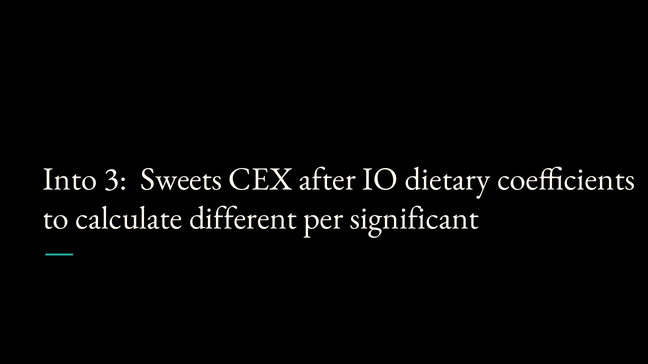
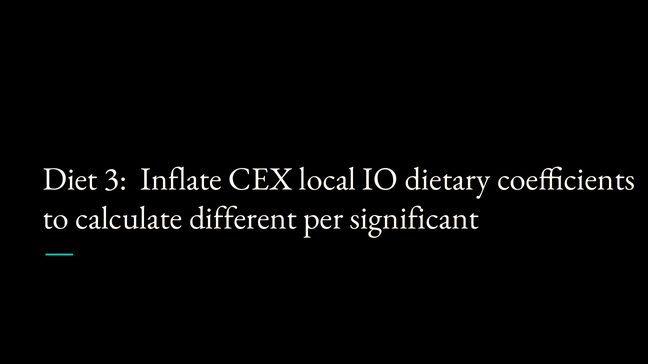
Into: Into -> Diet
Sweets: Sweets -> Inflate
after: after -> local
